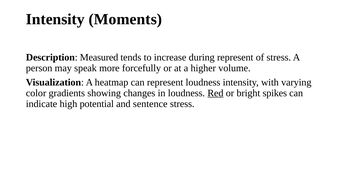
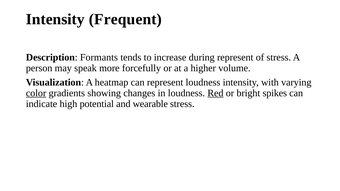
Moments: Moments -> Frequent
Measured: Measured -> Formants
color underline: none -> present
sentence: sentence -> wearable
